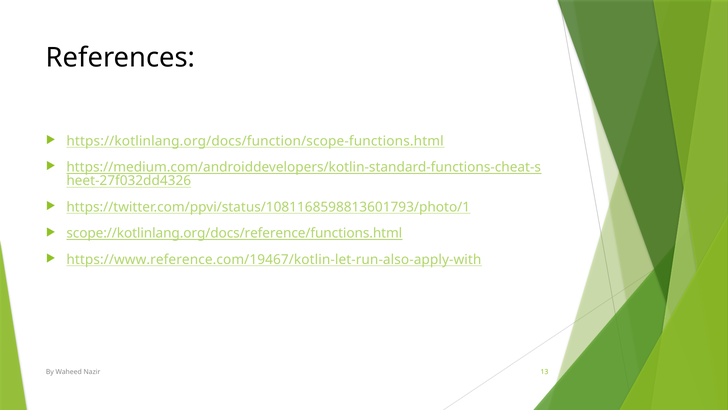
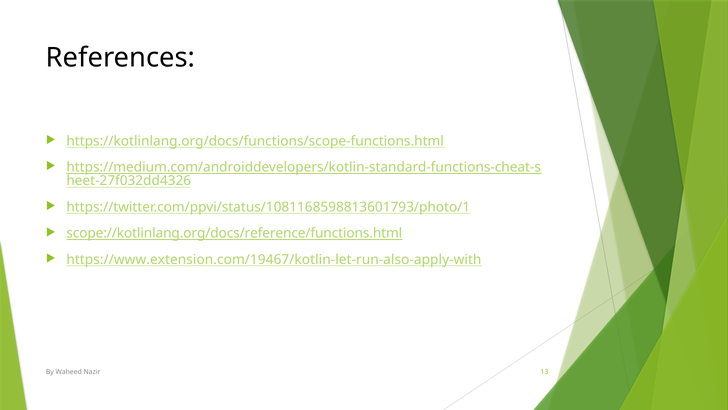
https://kotlinlang.org/docs/function/scope-functions.html: https://kotlinlang.org/docs/function/scope-functions.html -> https://kotlinlang.org/docs/functions/scope-functions.html
https://www.reference.com/19467/kotlin-let-run-also-apply-with: https://www.reference.com/19467/kotlin-let-run-also-apply-with -> https://www.extension.com/19467/kotlin-let-run-also-apply-with
